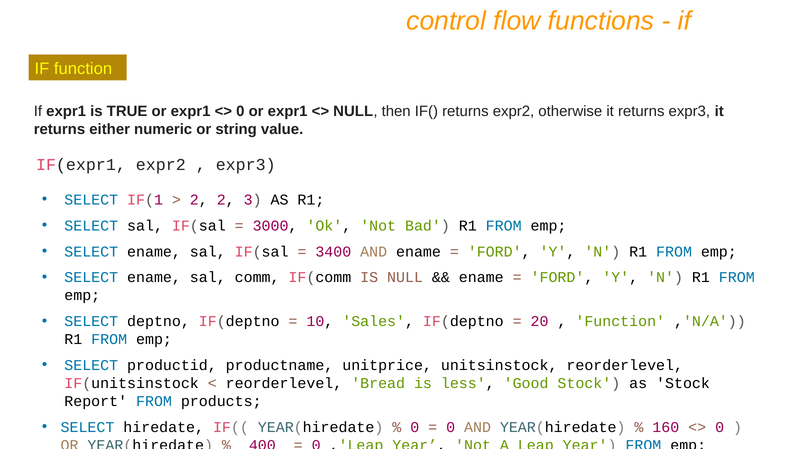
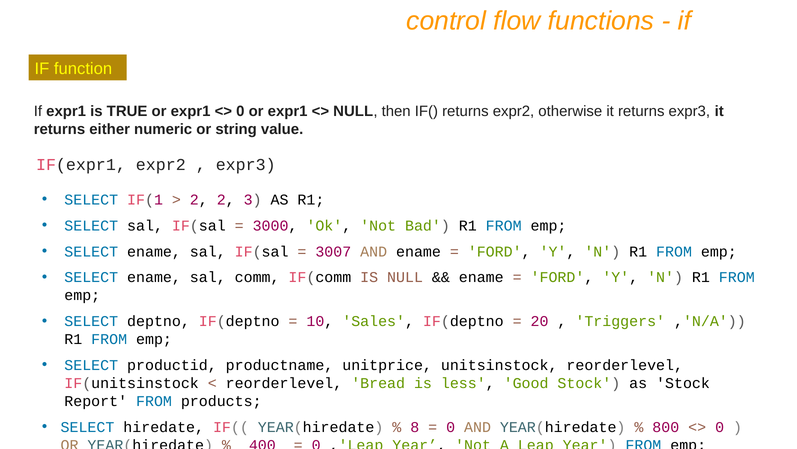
3400: 3400 -> 3007
Function at (620, 321): Function -> Triggers
0 at (415, 426): 0 -> 8
160: 160 -> 800
